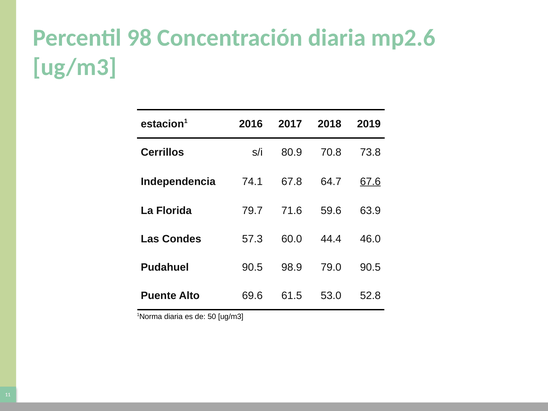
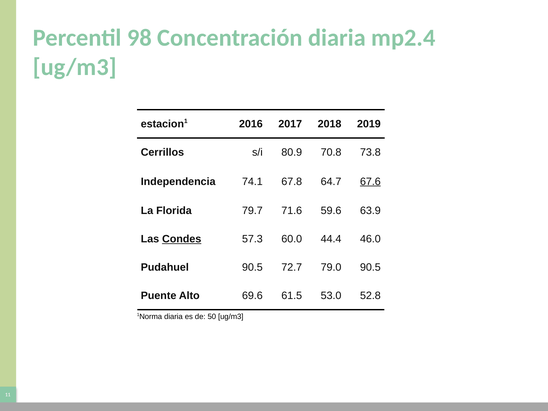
mp2.6: mp2.6 -> mp2.4
Condes underline: none -> present
98.9: 98.9 -> 72.7
